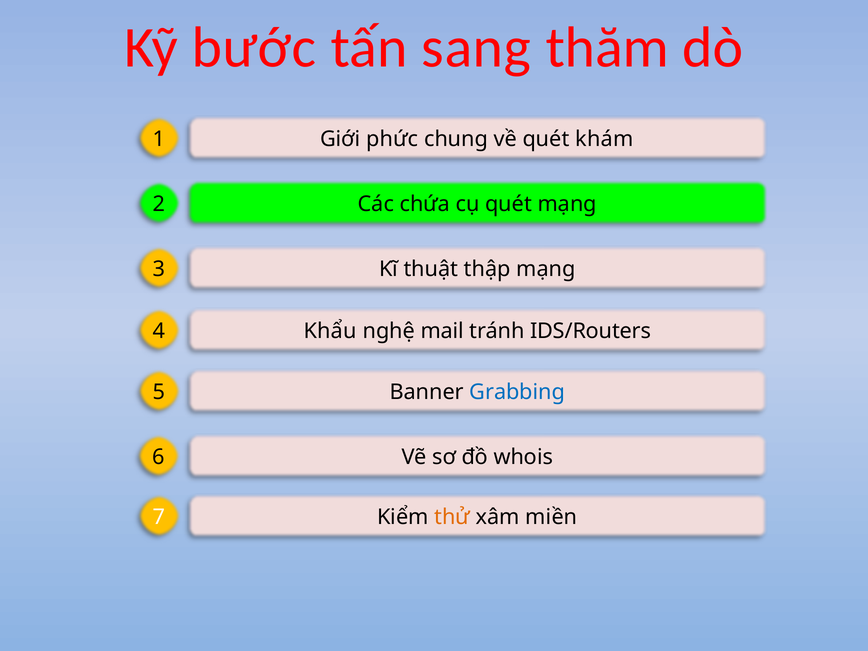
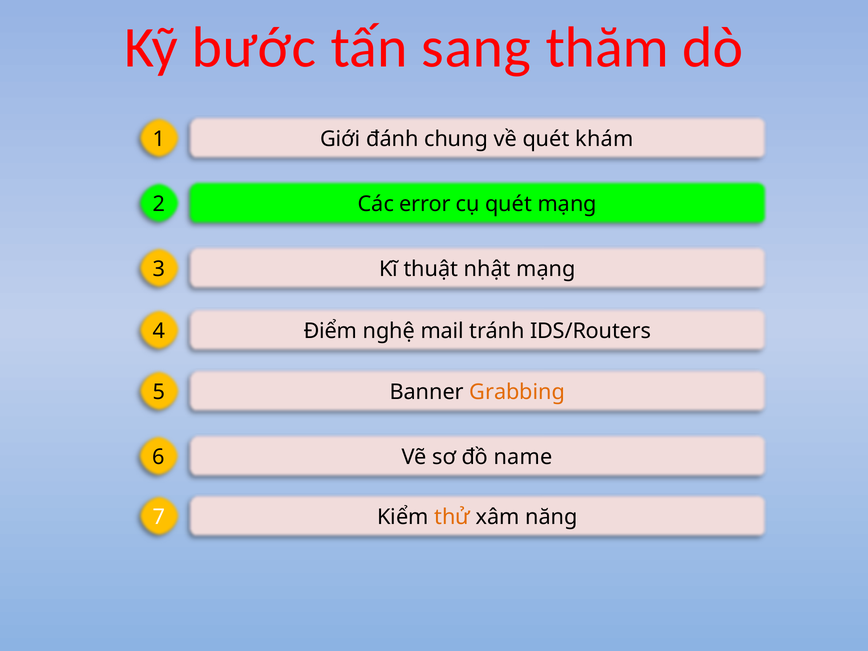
phức: phức -> đánh
chứa: chứa -> error
thập: thập -> nhật
Khẩu: Khẩu -> Điểm
Grabbing colour: blue -> orange
whois: whois -> name
miền: miền -> năng
